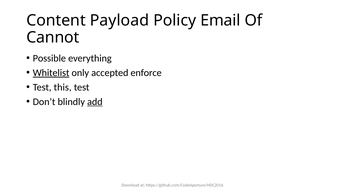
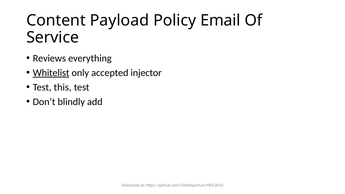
Cannot: Cannot -> Service
Possible: Possible -> Reviews
enforce: enforce -> injector
add underline: present -> none
